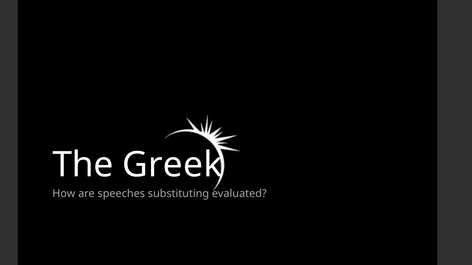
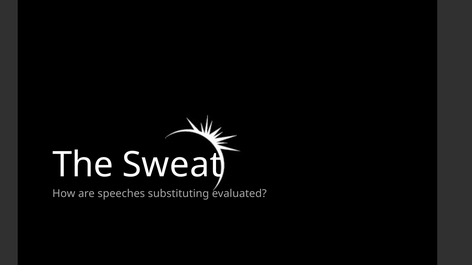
Greek: Greek -> Sweat
